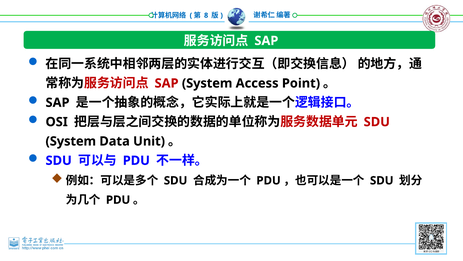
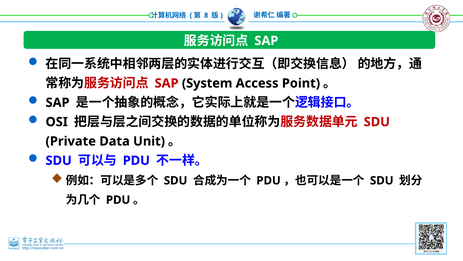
System at (71, 141): System -> Private
